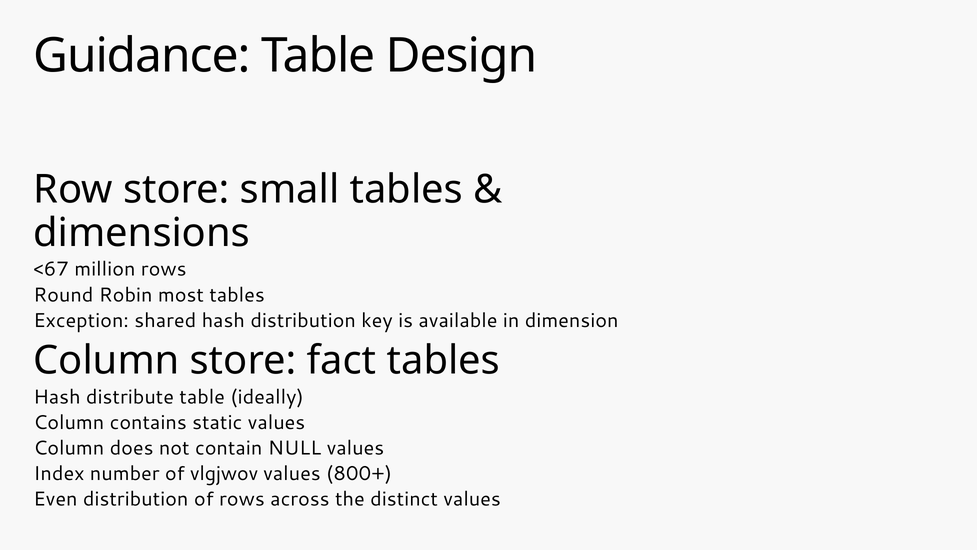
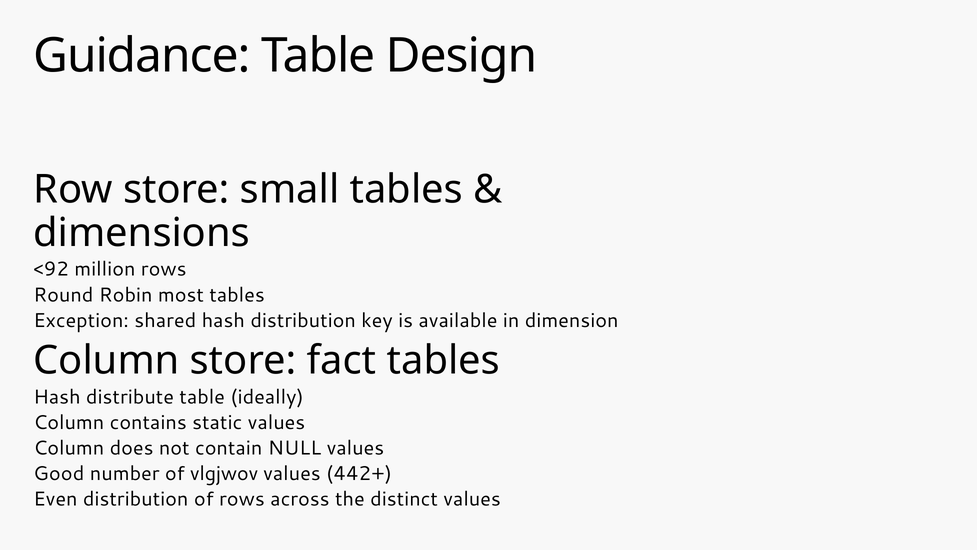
<67: <67 -> <92
Index: Index -> Good
800+: 800+ -> 442+
